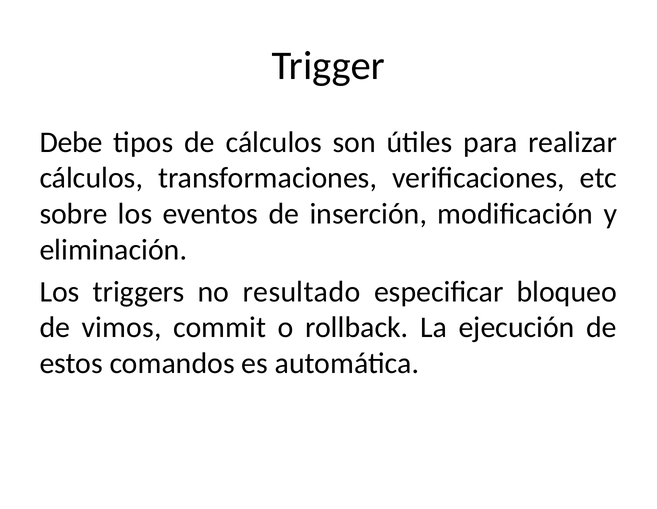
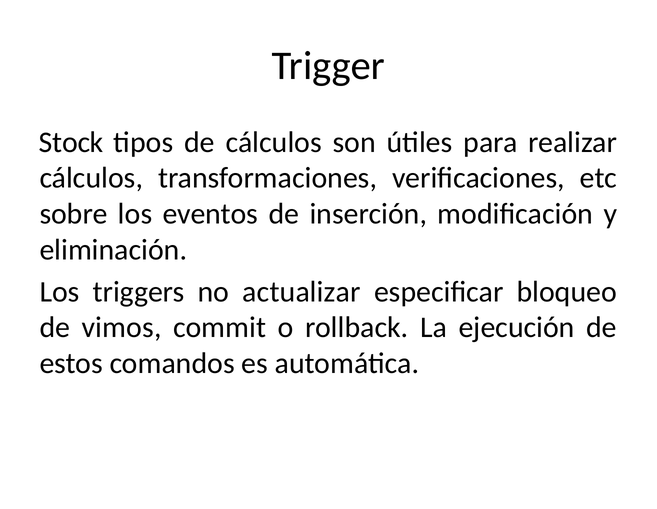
Debe: Debe -> Stock
resultado: resultado -> actualizar
